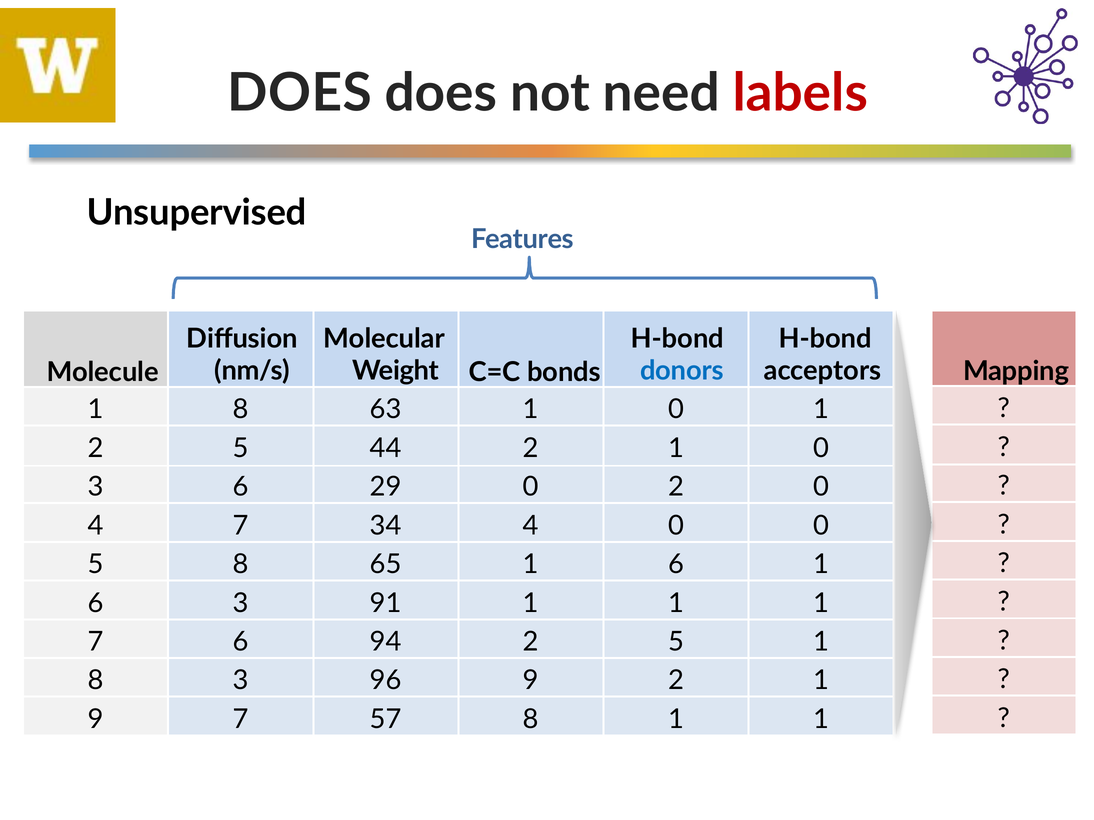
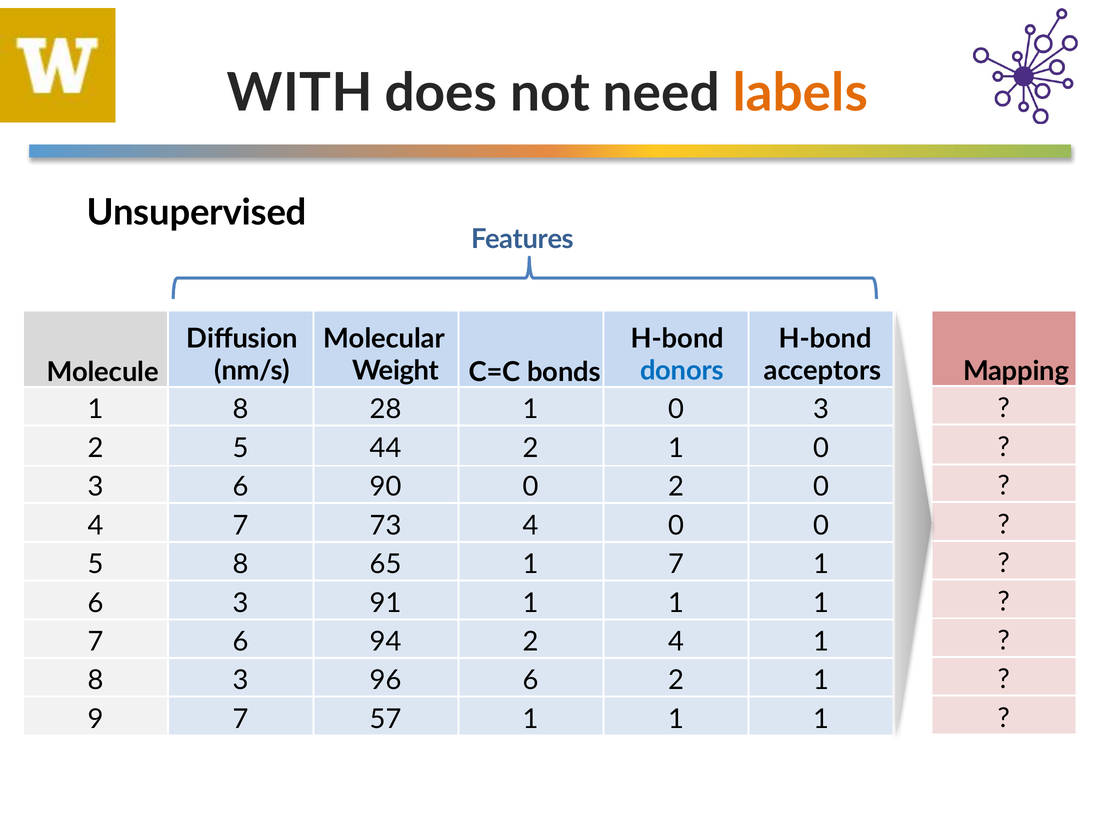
DOES at (300, 93): DOES -> WITH
labels colour: red -> orange
63: 63 -> 28
1 at (821, 410): 1 -> 3
29: 29 -> 90
34: 34 -> 73
65 1 6: 6 -> 7
94 2 5: 5 -> 4
96 9: 9 -> 6
57 8: 8 -> 1
